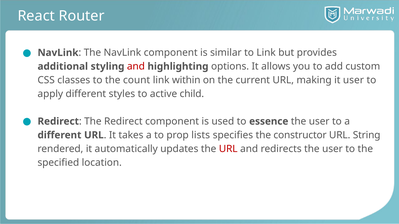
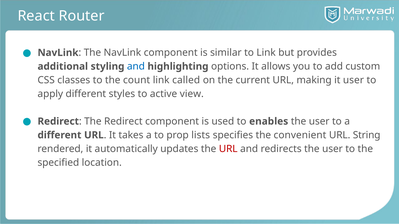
and at (136, 67) colour: red -> blue
within: within -> called
child: child -> view
essence: essence -> enables
constructor: constructor -> convenient
